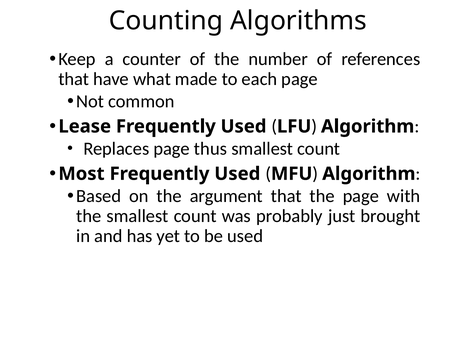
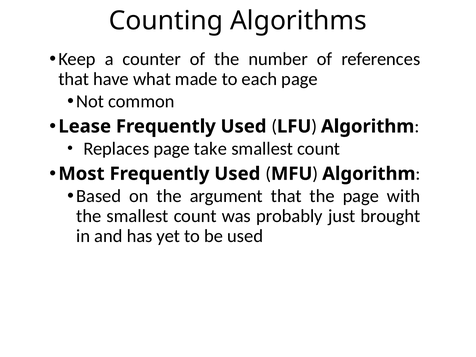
thus: thus -> take
